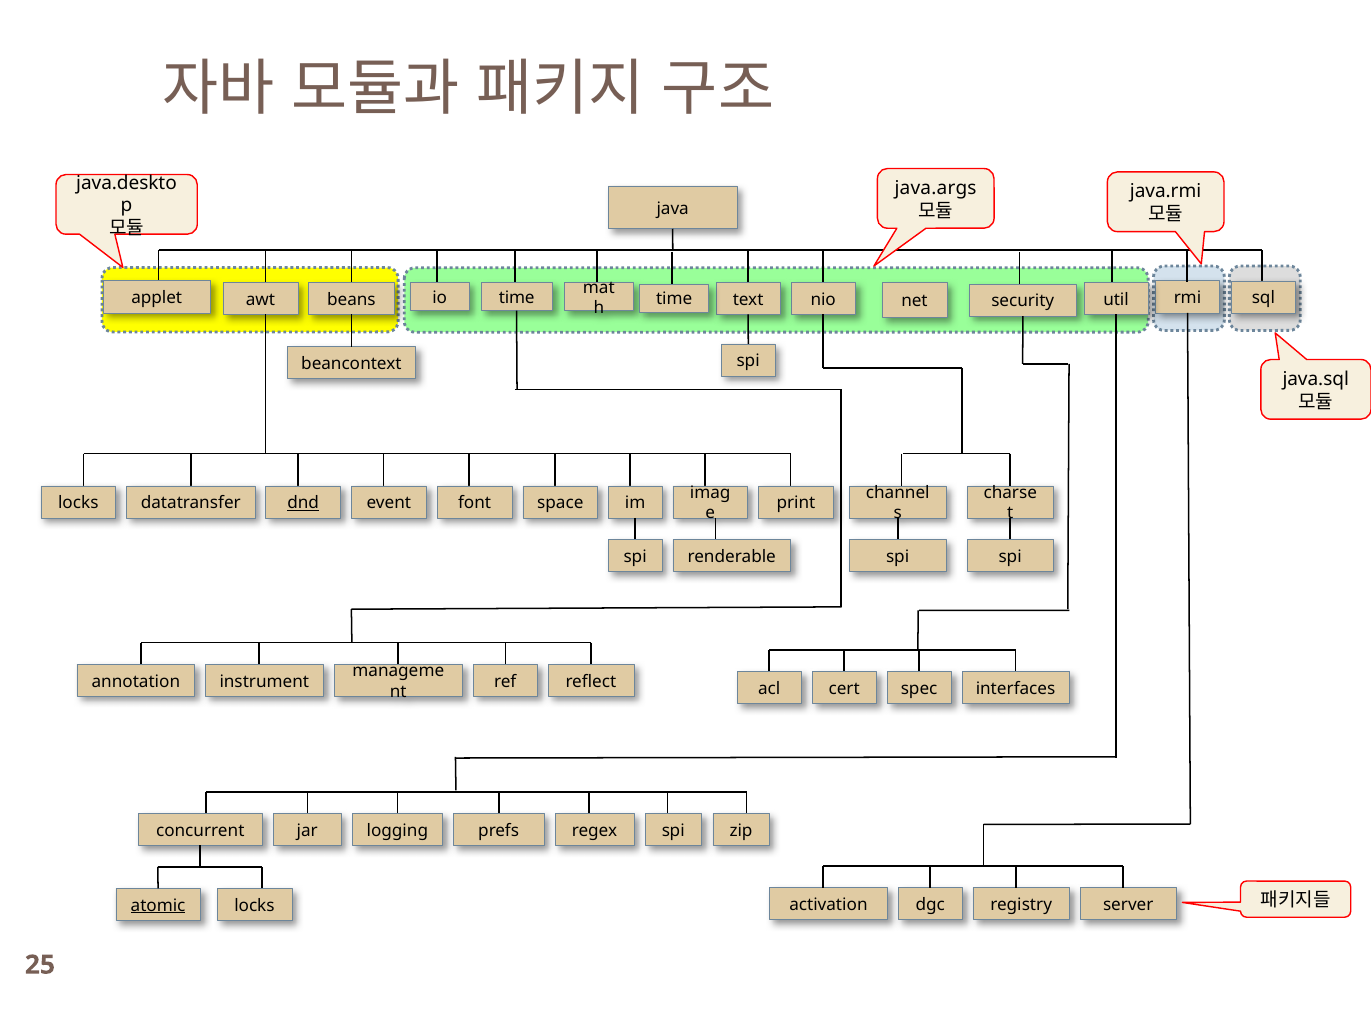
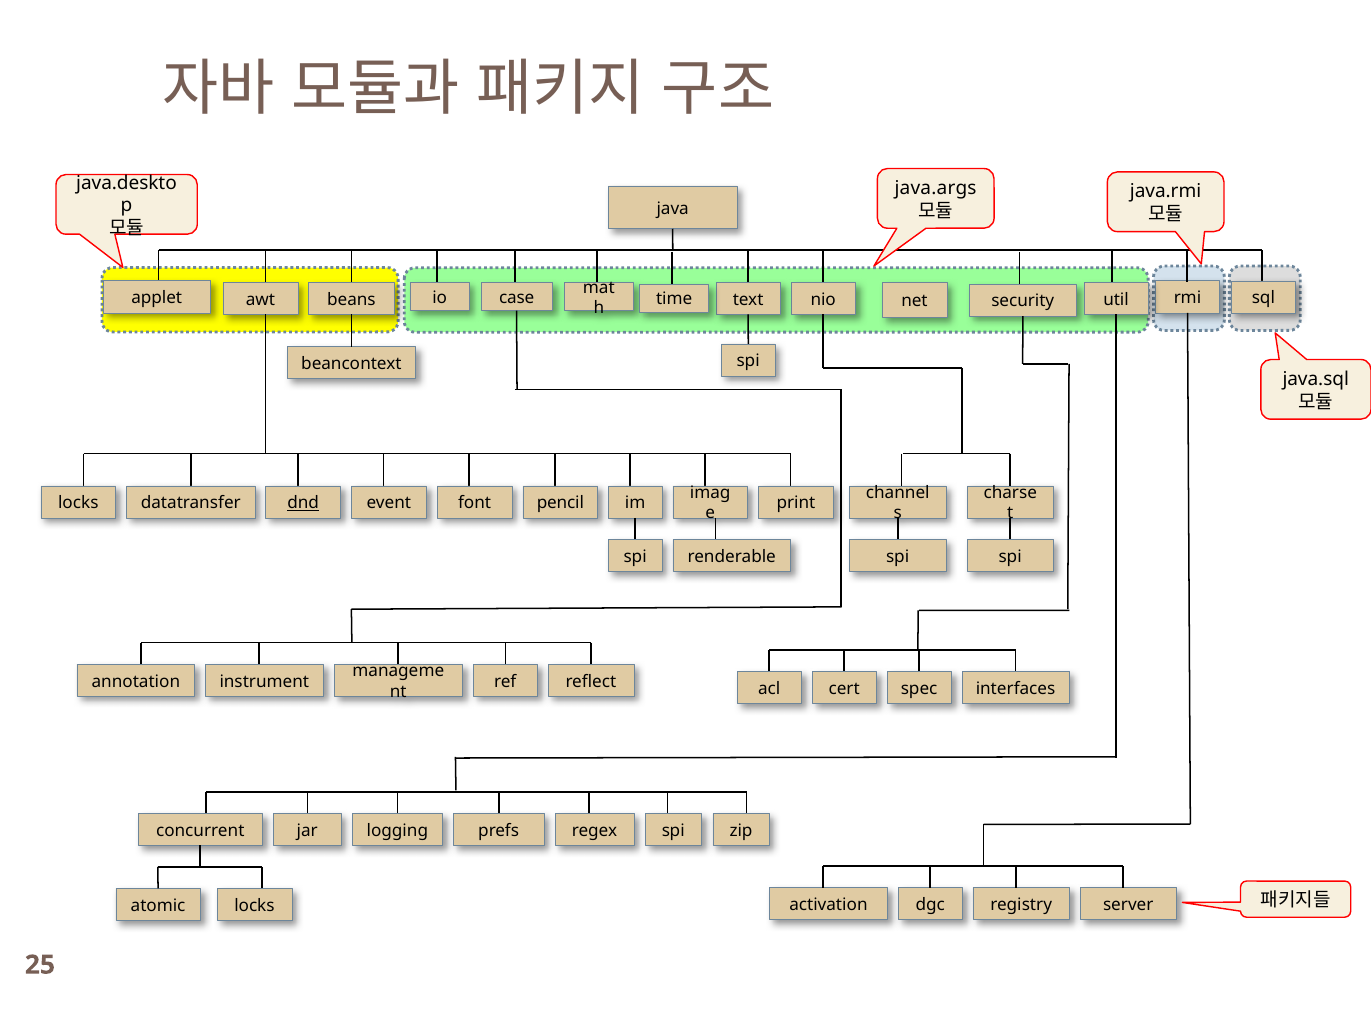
io time: time -> case
space: space -> pencil
atomic underline: present -> none
